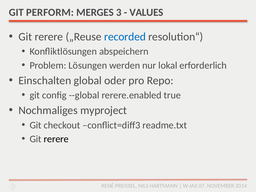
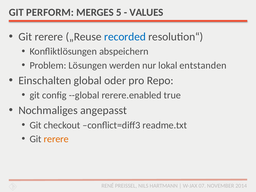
3: 3 -> 5
erforderlich: erforderlich -> entstanden
myproject: myproject -> angepasst
rerere at (56, 139) colour: black -> orange
